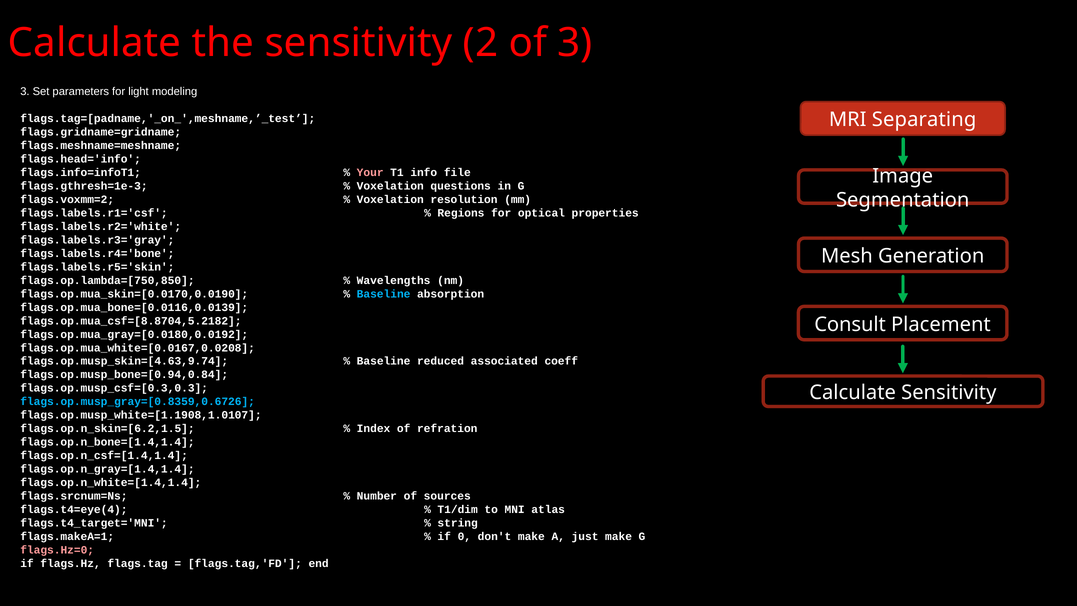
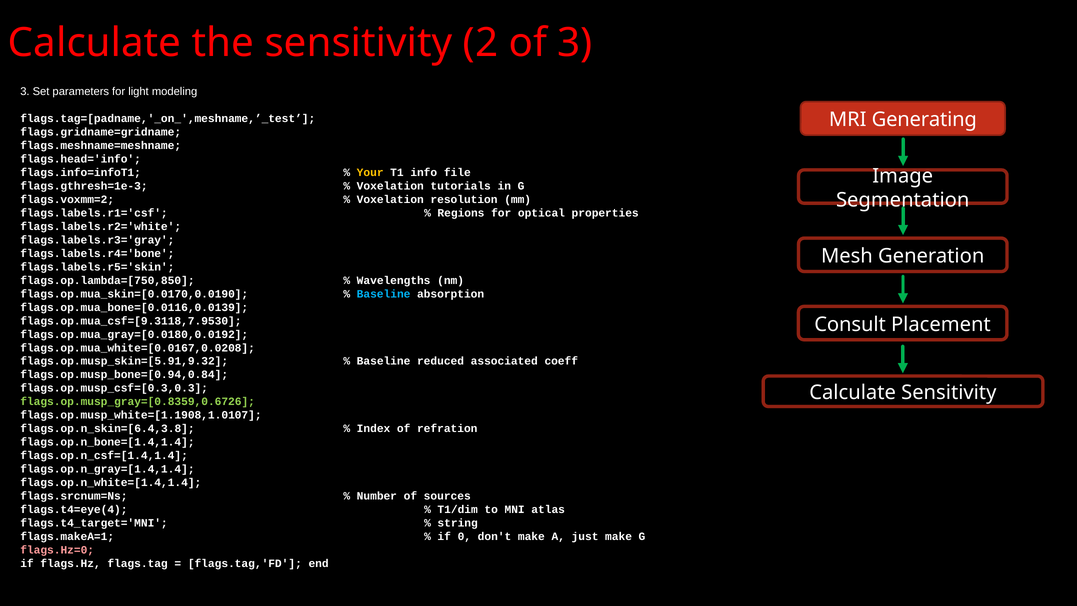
Separating: Separating -> Generating
Your colour: pink -> yellow
questions: questions -> tutorials
flags.op.mua_csf=[8.8704,5.2182: flags.op.mua_csf=[8.8704,5.2182 -> flags.op.mua_csf=[9.3118,7.9530
flags.op.musp_skin=[4.63,9.74: flags.op.musp_skin=[4.63,9.74 -> flags.op.musp_skin=[5.91,9.32
flags.op.musp_gray=[0.8359,0.6726 colour: light blue -> light green
flags.op.n_skin=[6.2,1.5: flags.op.n_skin=[6.2,1.5 -> flags.op.n_skin=[6.4,3.8
